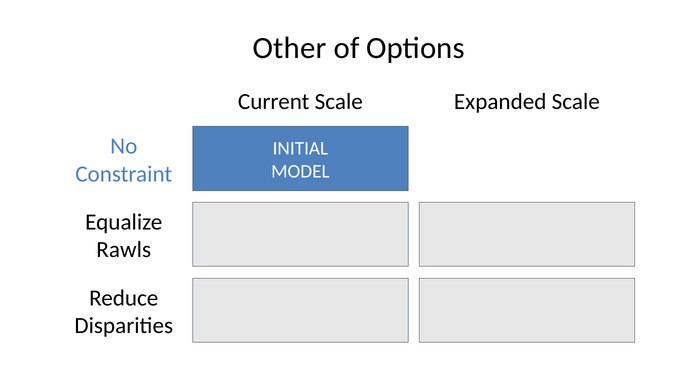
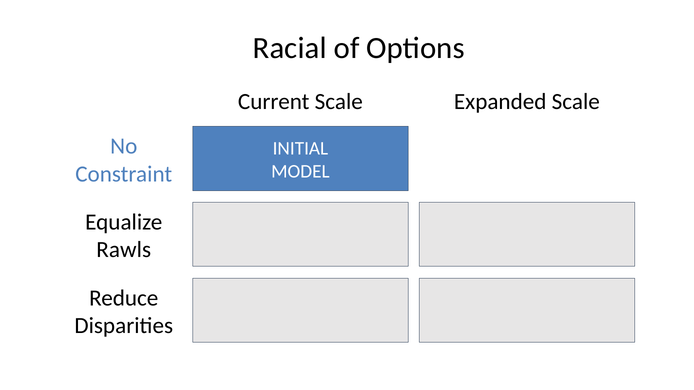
Other: Other -> Racial
